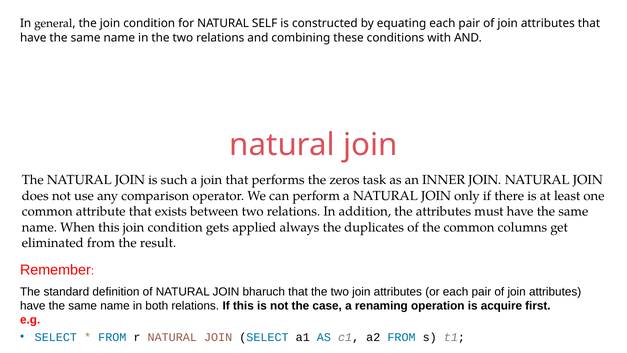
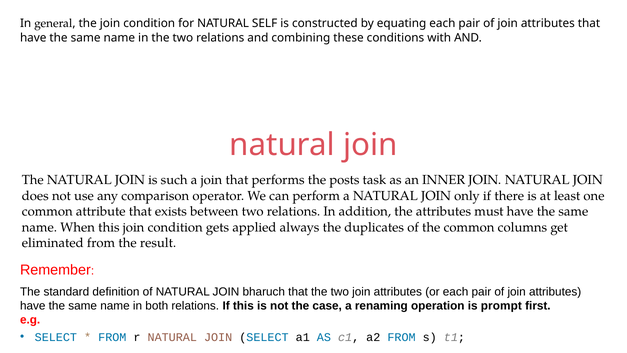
zeros: zeros -> posts
acquire: acquire -> prompt
